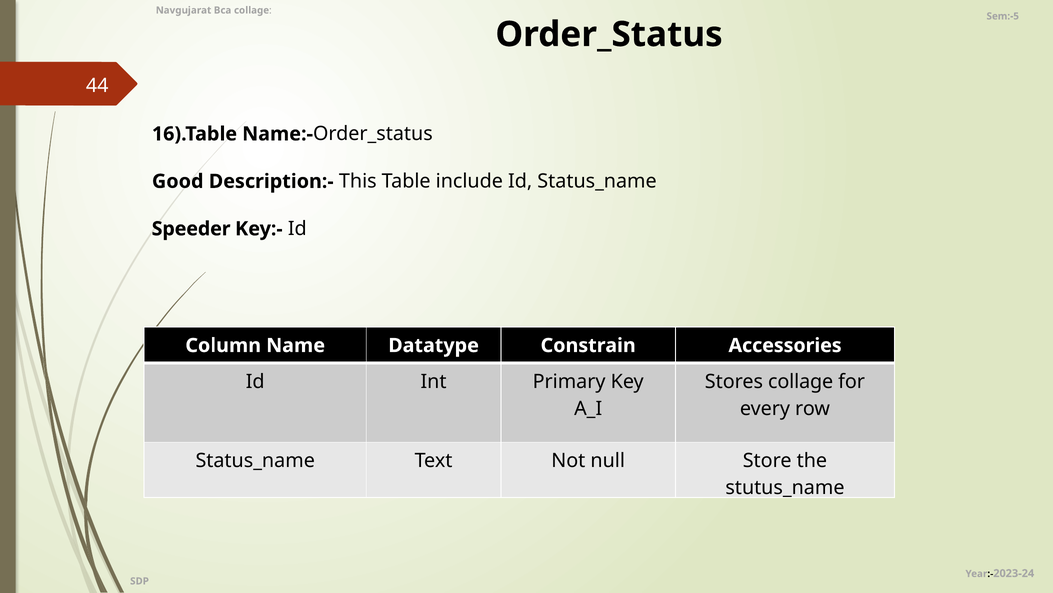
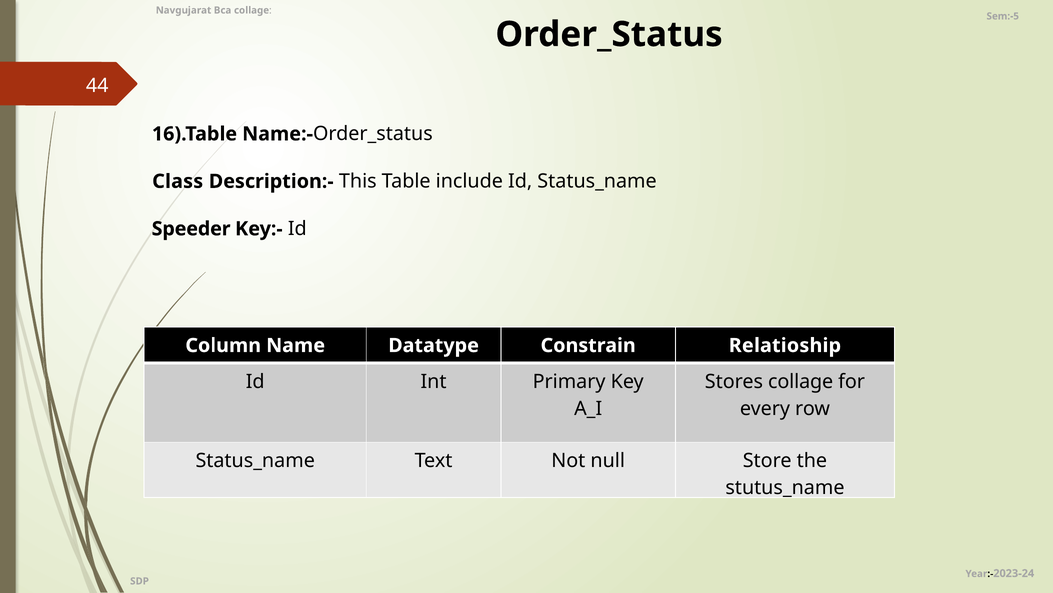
Good: Good -> Class
Accessories: Accessories -> Relatioship
